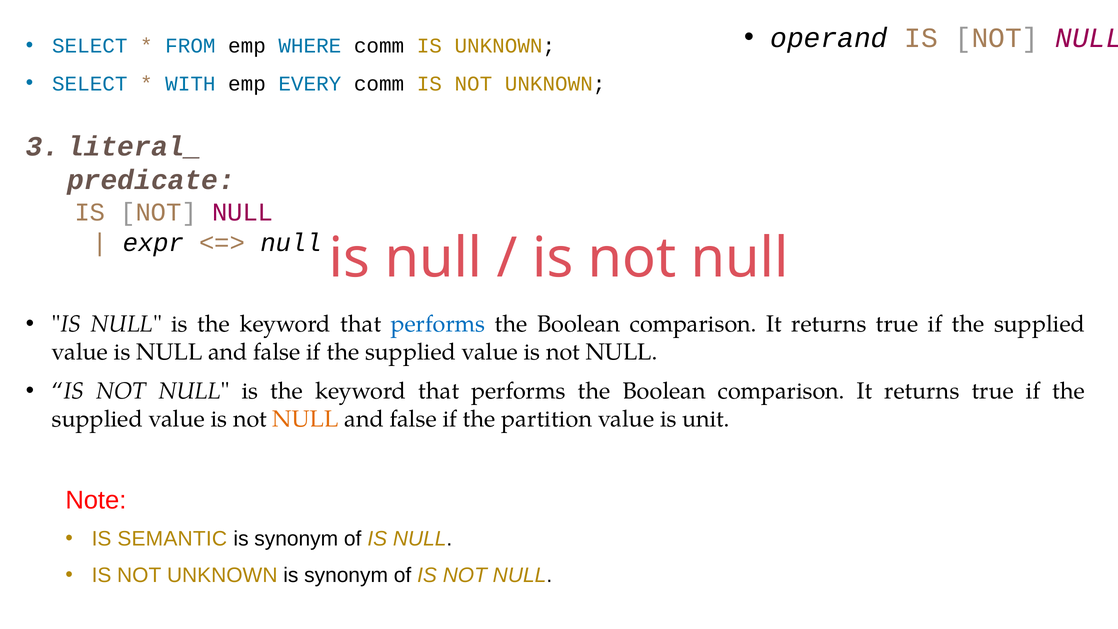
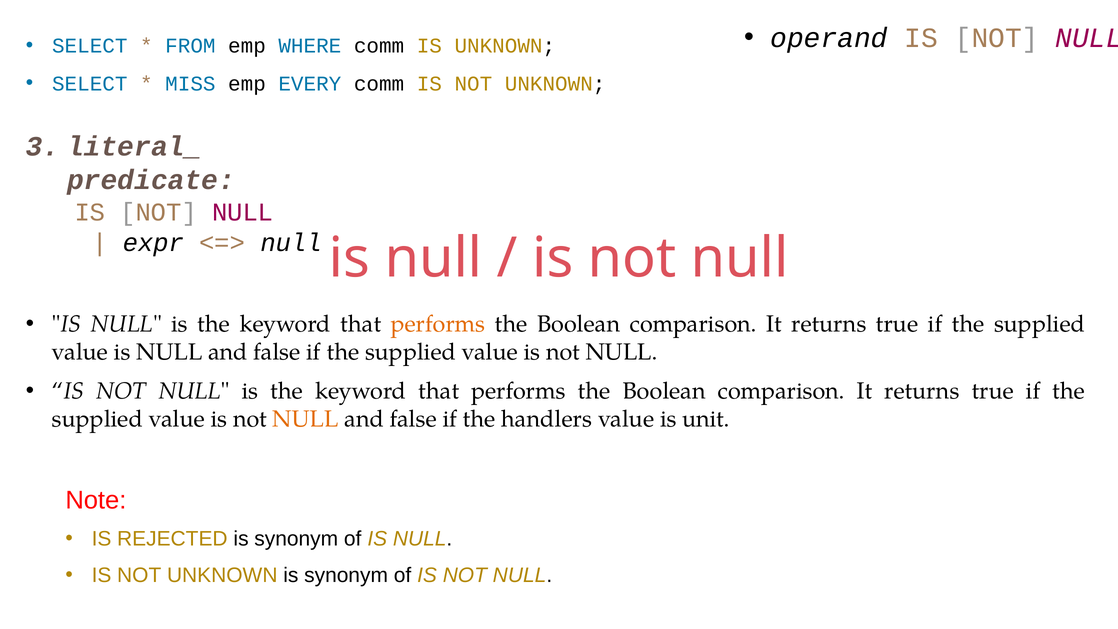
WITH: WITH -> MISS
performs at (438, 324) colour: blue -> orange
partition: partition -> handlers
SEMANTIC: SEMANTIC -> REJECTED
